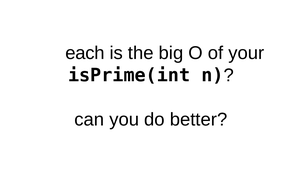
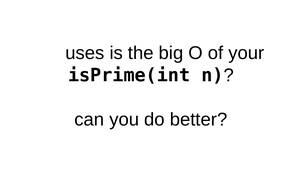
each: each -> uses
